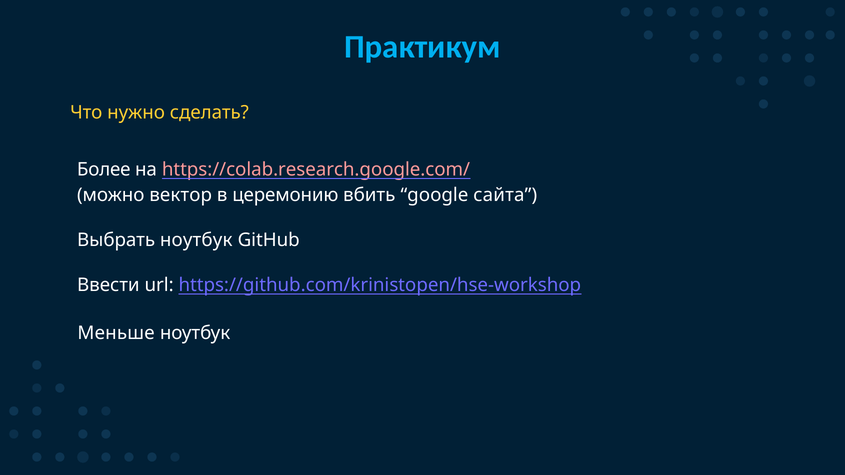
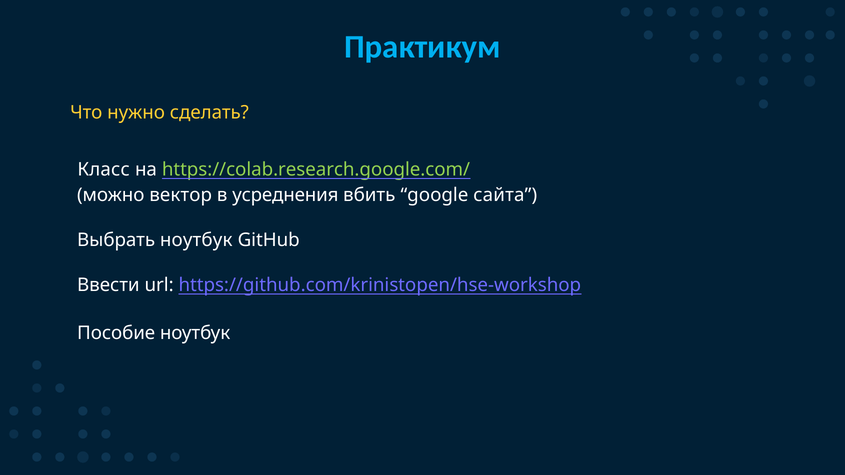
Более: Более -> Класс
https://colab.research.google.com/ colour: pink -> light green
церемонию: церемонию -> усреднения
Меньше: Меньше -> Пособие
